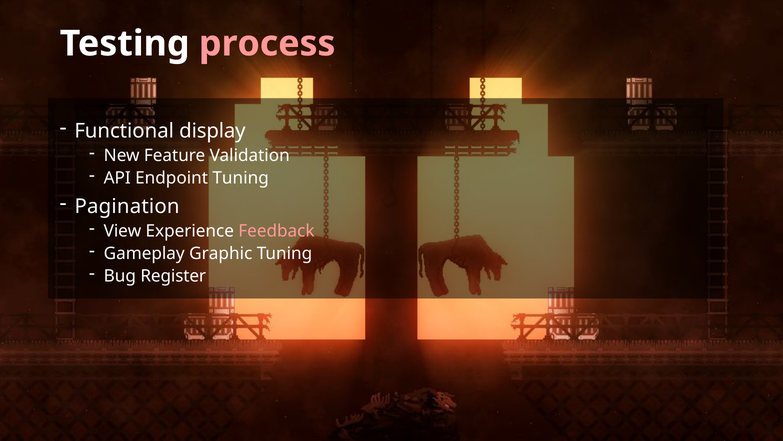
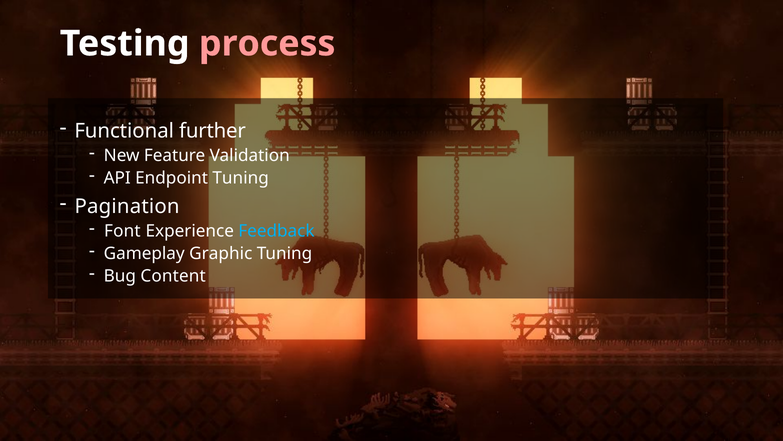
display: display -> further
View: View -> Font
Feedback colour: pink -> light blue
Register: Register -> Content
